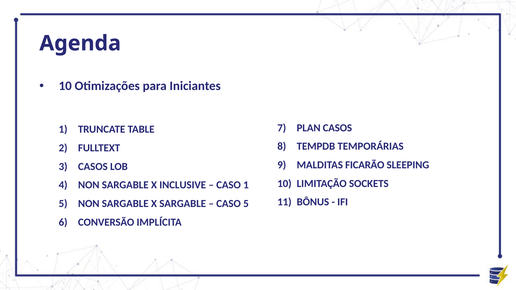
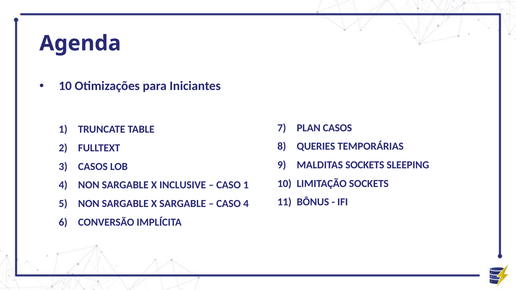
TEMPDB: TEMPDB -> QUERIES
MALDITAS FICARÃO: FICARÃO -> SOCKETS
CASO 5: 5 -> 4
